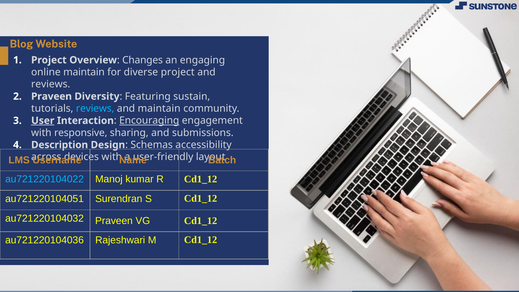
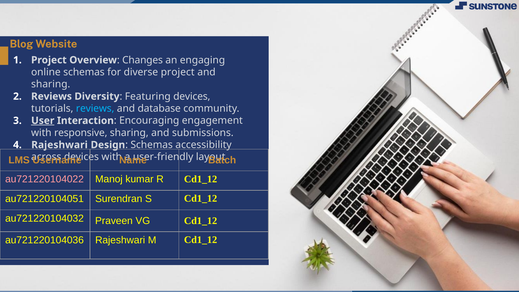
online maintain: maintain -> schemas
reviews at (51, 84): reviews -> sharing
Praveen at (52, 96): Praveen -> Reviews
Featuring sustain: sustain -> devices
and maintain: maintain -> database
Encouraging underline: present -> none
Description at (60, 145): Description -> Rajeshwari
au721220104022 colour: light blue -> pink
